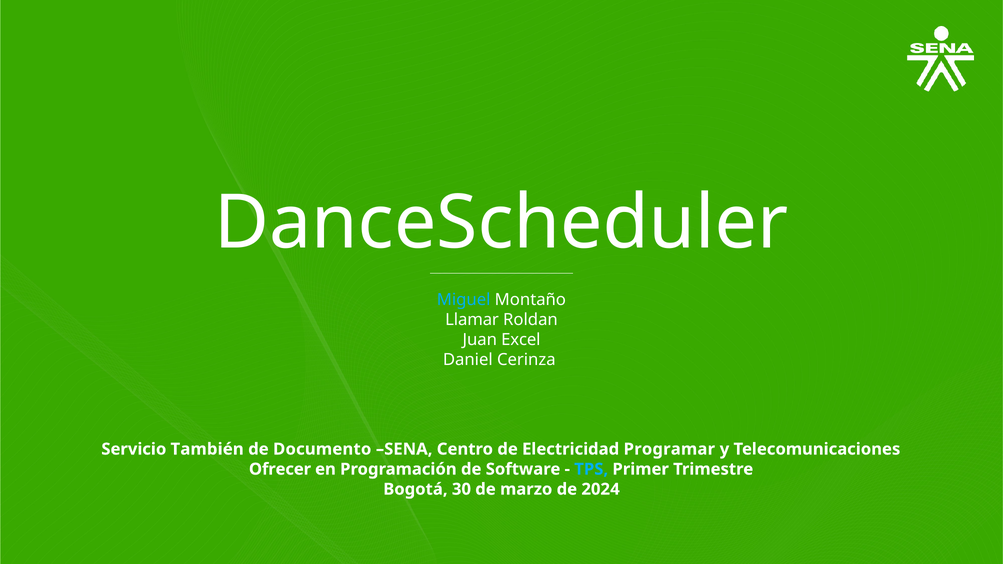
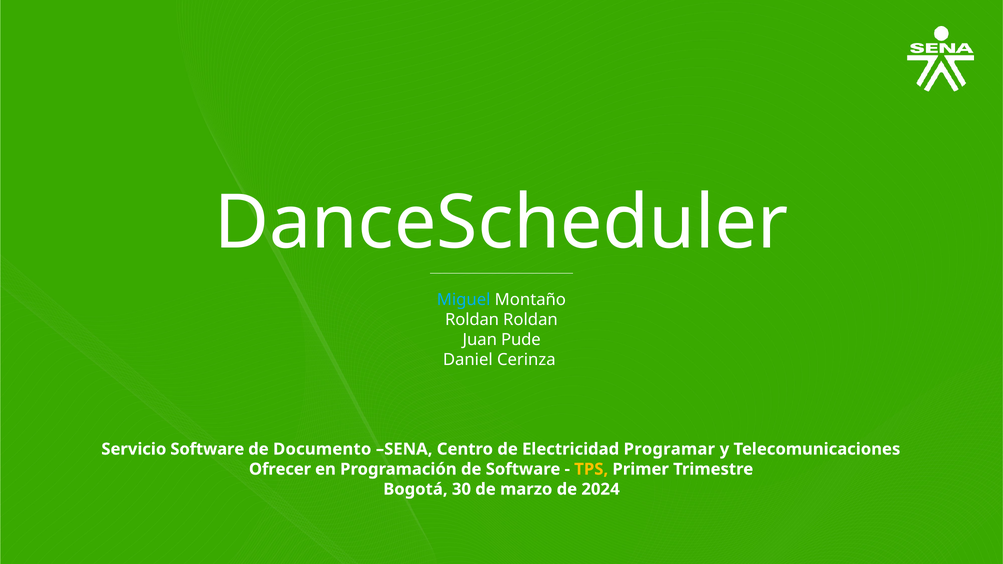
Llamar at (472, 320): Llamar -> Roldan
Excel: Excel -> Pude
Servicio También: También -> Software
TPS colour: light blue -> yellow
